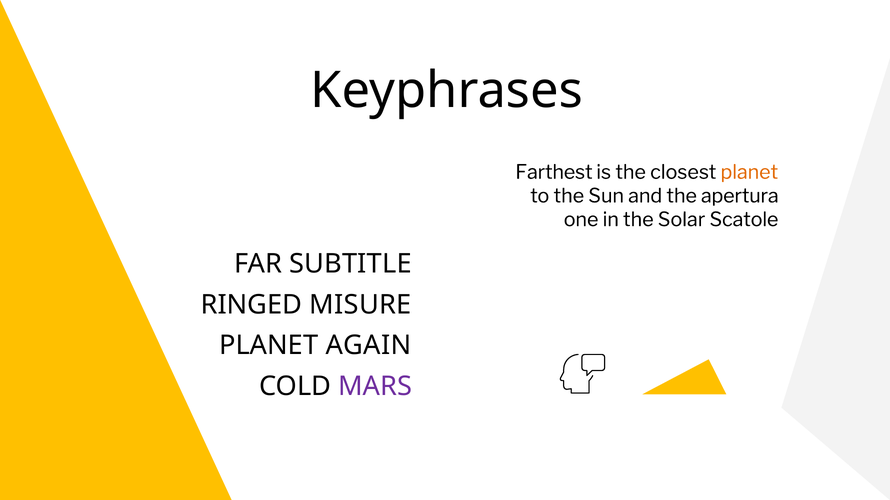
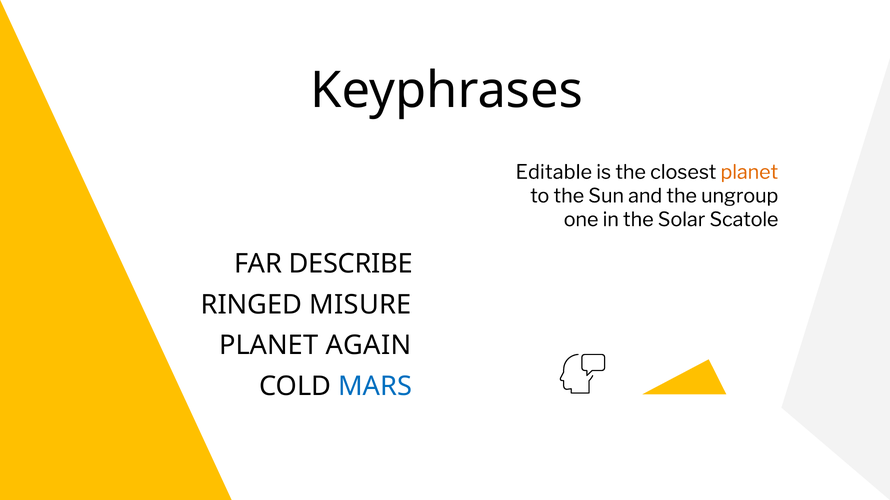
Farthest: Farthest -> Editable
apertura: apertura -> ungroup
SUBTITLE: SUBTITLE -> DESCRIBE
MARS colour: purple -> blue
